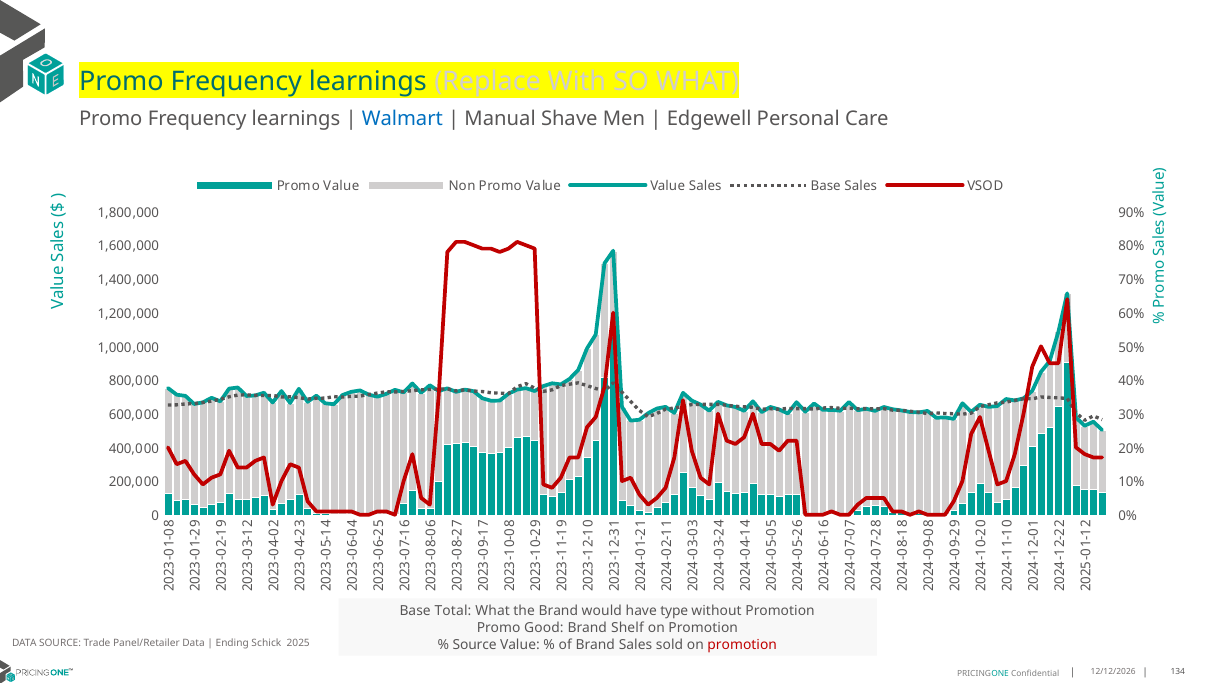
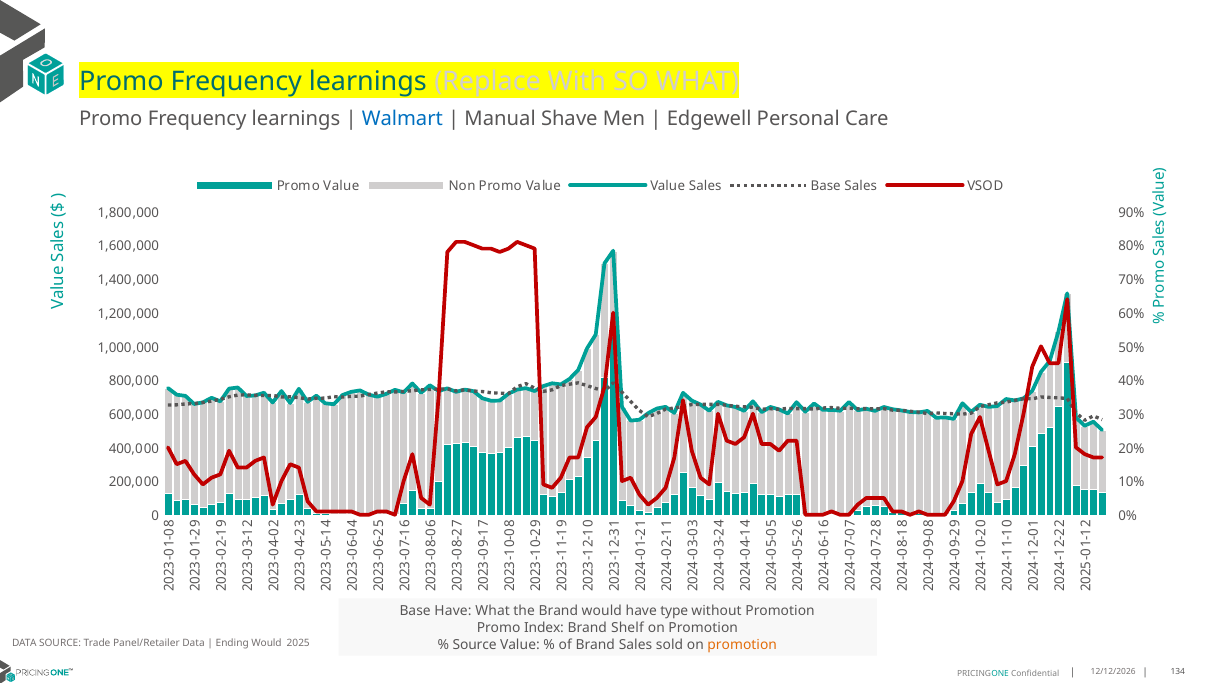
Base Total: Total -> Have
Good: Good -> Index
Ending Schick: Schick -> Would
promotion at (742, 645) colour: red -> orange
